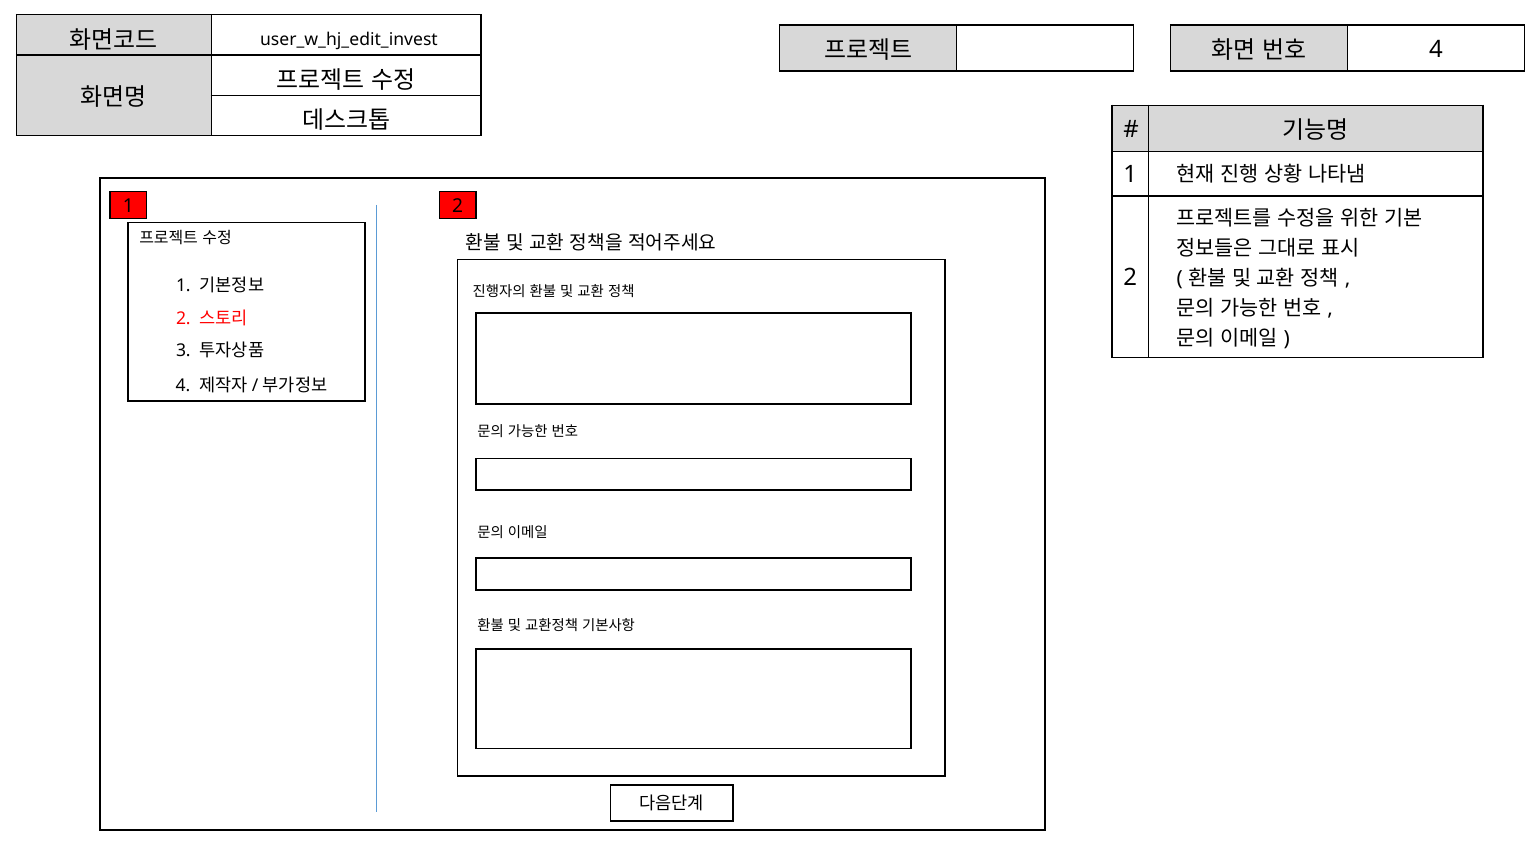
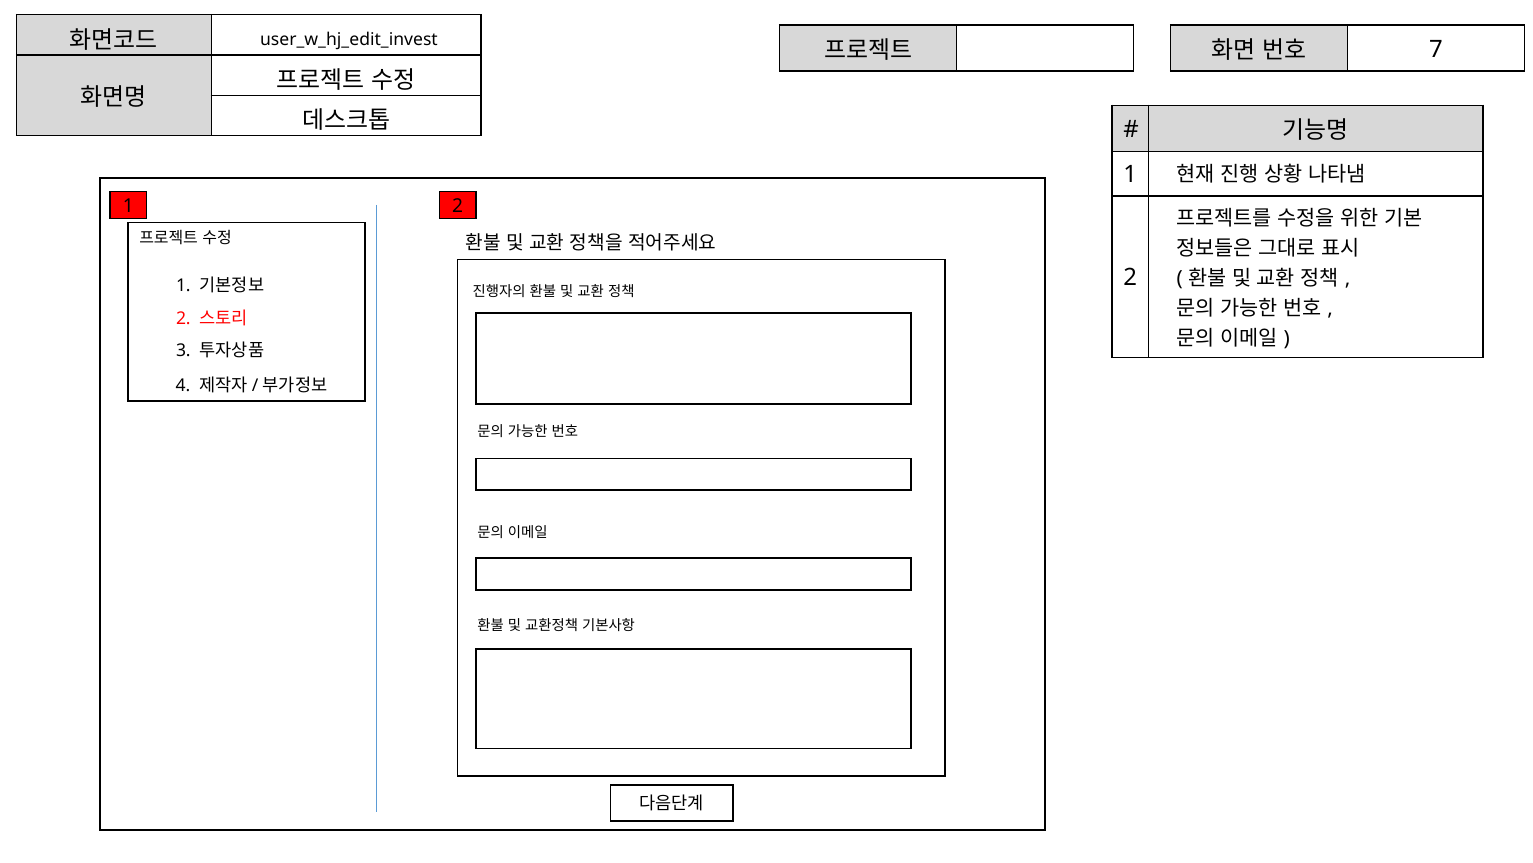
4 at (1436, 49): 4 -> 7
